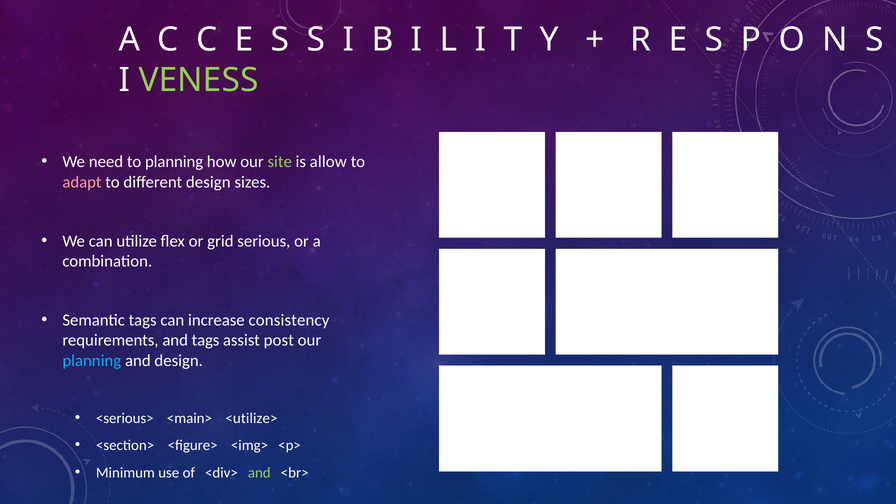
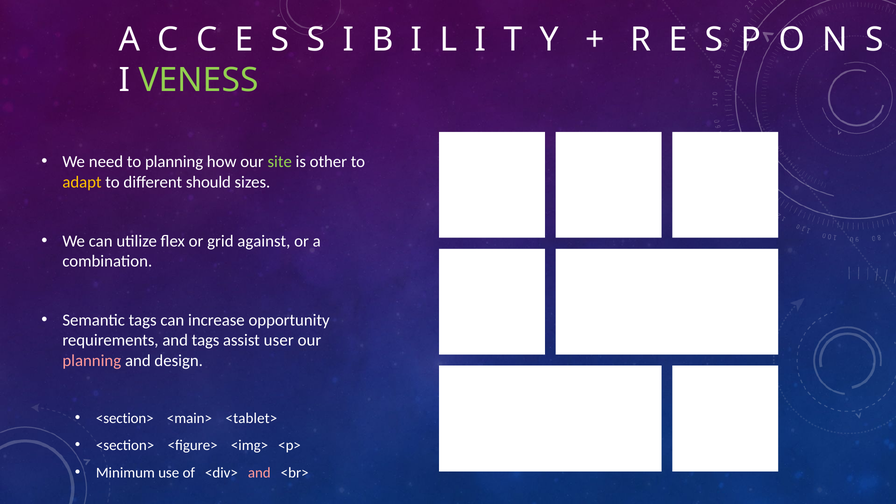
allow: allow -> other
adapt colour: pink -> yellow
different design: design -> should
serious: serious -> against
consistency: consistency -> opportunity
post: post -> user
planning at (92, 360) colour: light blue -> pink
<serious> at (125, 418): <serious> -> <section>
<utilize>: <utilize> -> <tablet>
and at (259, 473) colour: light green -> pink
